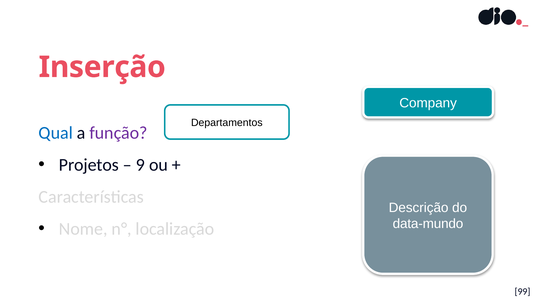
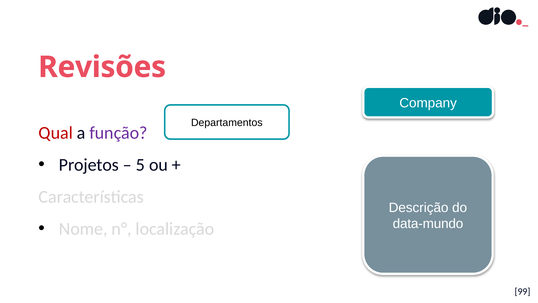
Inserção: Inserção -> Revisões
Qual colour: blue -> red
9: 9 -> 5
